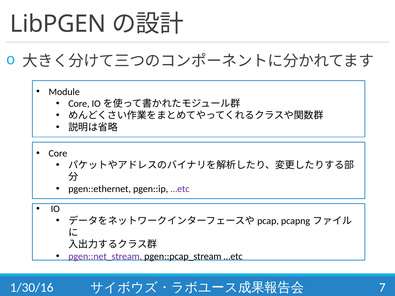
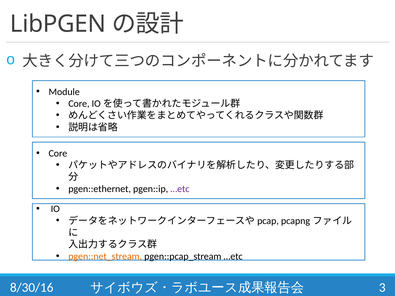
pgen::net_stream colour: purple -> orange
1/30/16: 1/30/16 -> 8/30/16
7: 7 -> 3
